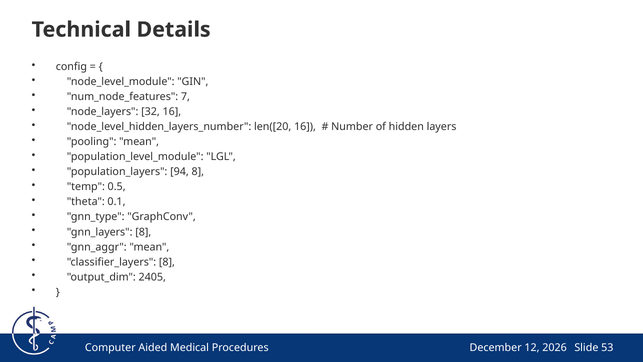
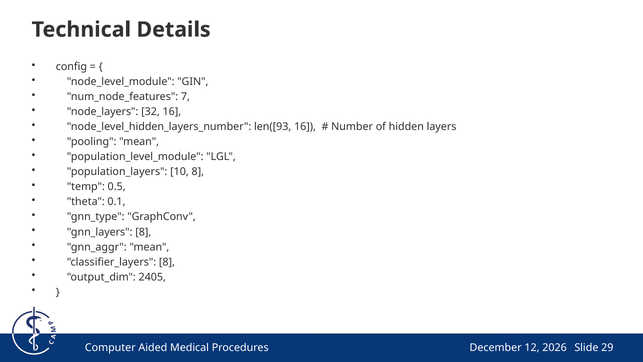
len([20: len([20 -> len([93
94: 94 -> 10
53: 53 -> 29
